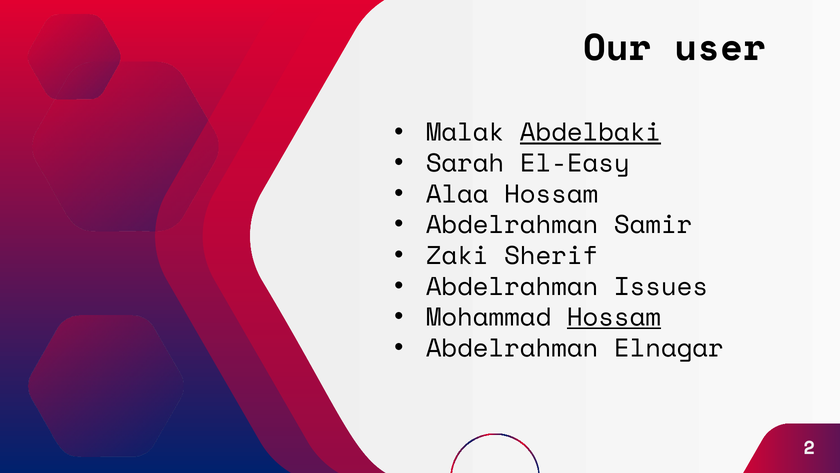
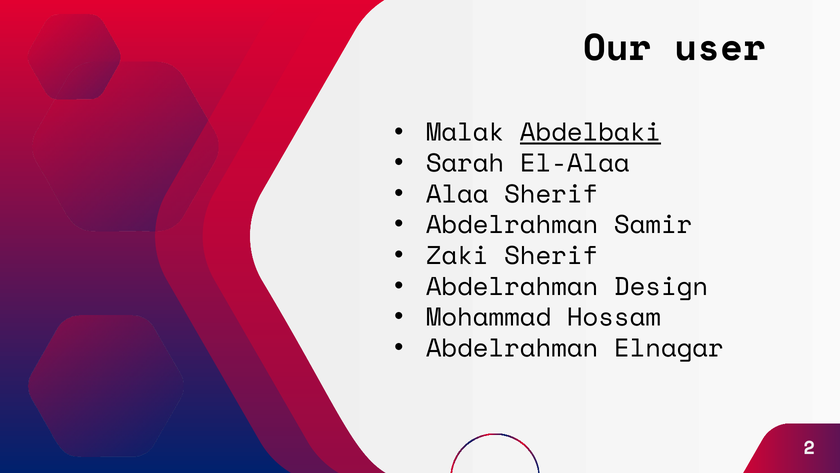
El-Easy: El-Easy -> El-Alaa
Alaa Hossam: Hossam -> Sherif
Issues: Issues -> Design
Hossam at (614, 317) underline: present -> none
